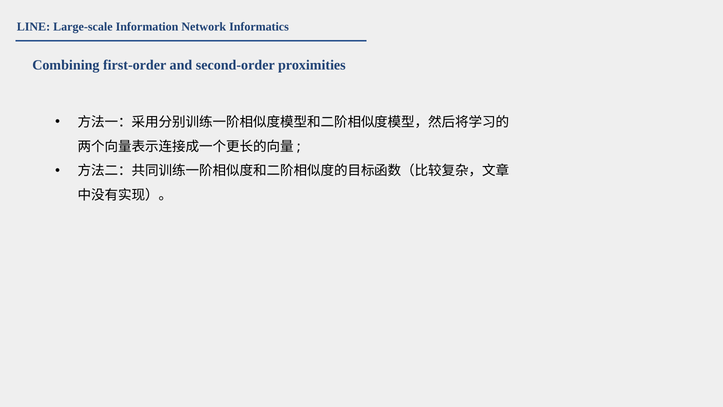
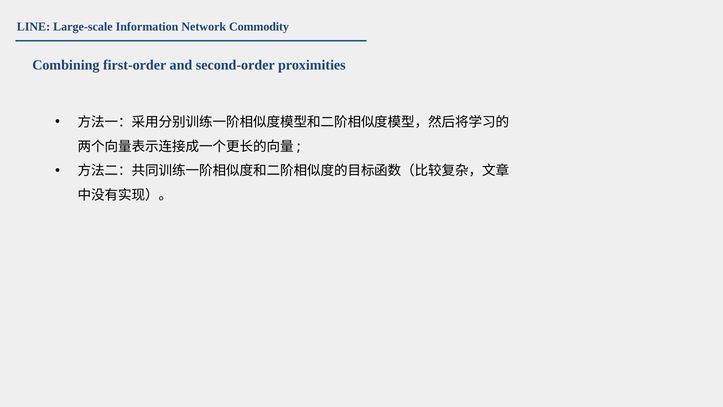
Informatics: Informatics -> Commodity
